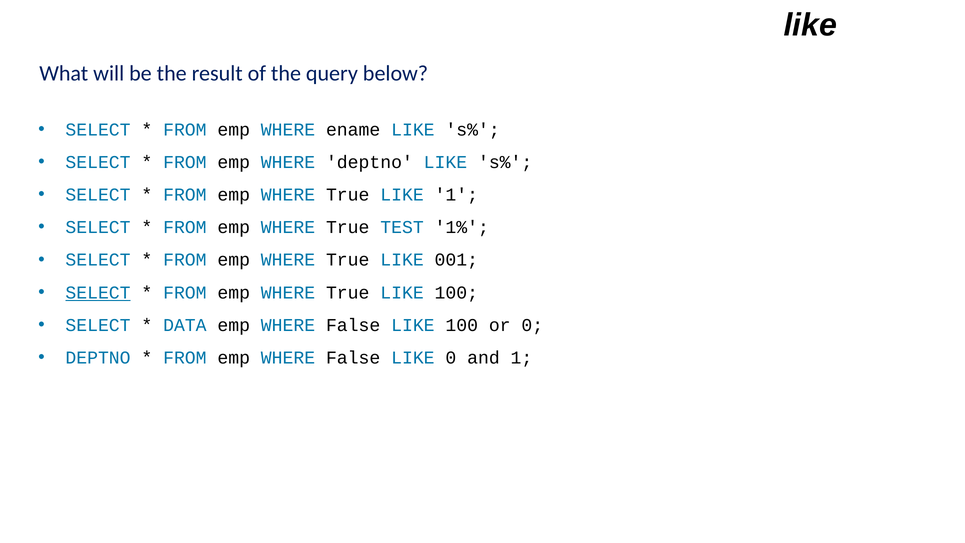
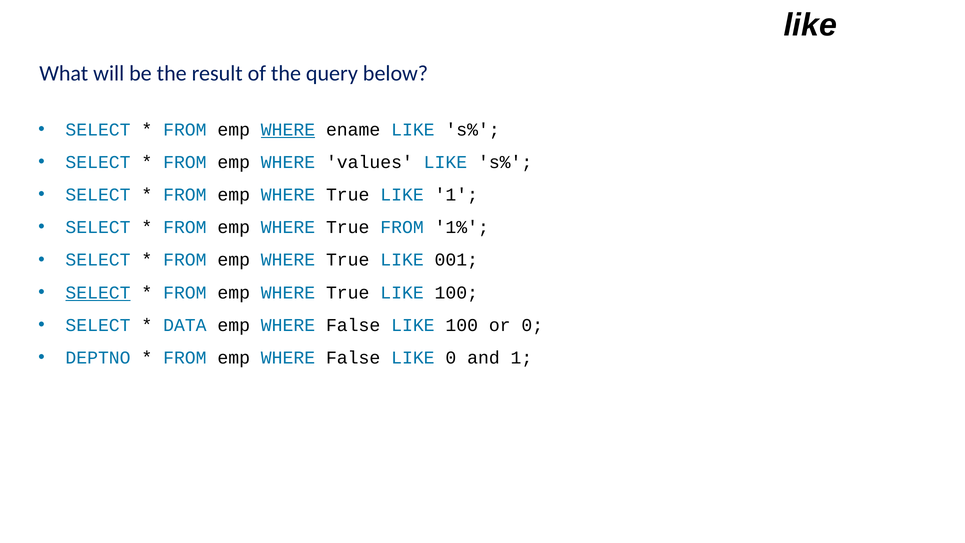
WHERE at (288, 130) underline: none -> present
WHERE deptno: deptno -> values
True TEST: TEST -> FROM
